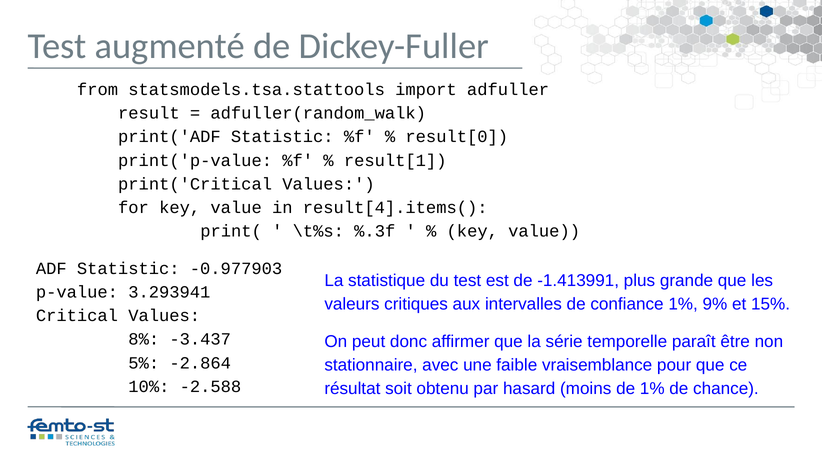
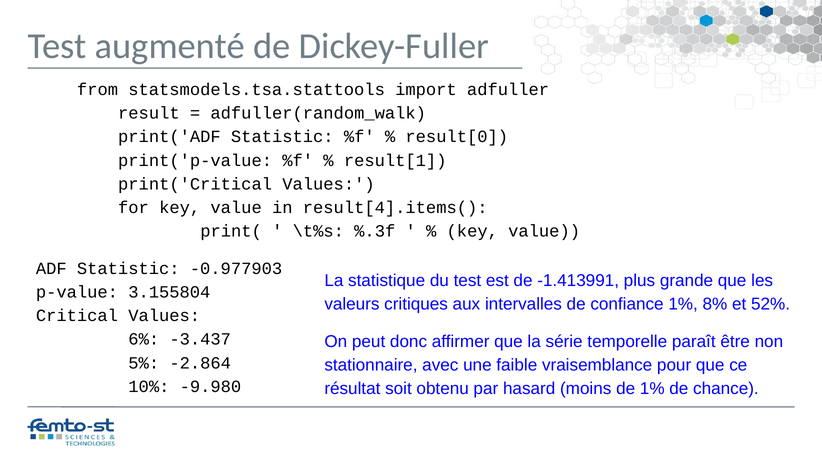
3.293941: 3.293941 -> 3.155804
9%: 9% -> 8%
15%: 15% -> 52%
8%: 8% -> 6%
-2.588: -2.588 -> -9.980
